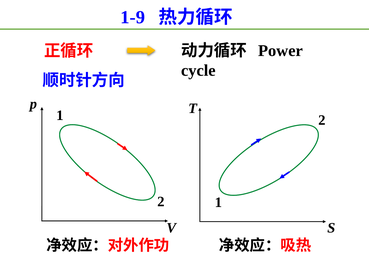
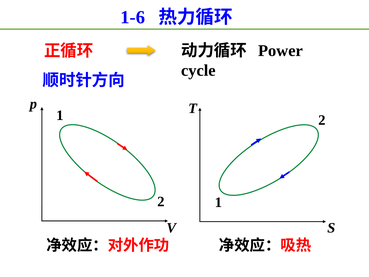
1-9: 1-9 -> 1-6
